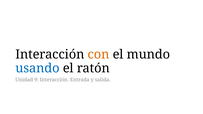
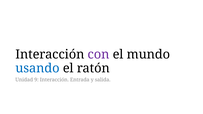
con colour: orange -> purple
